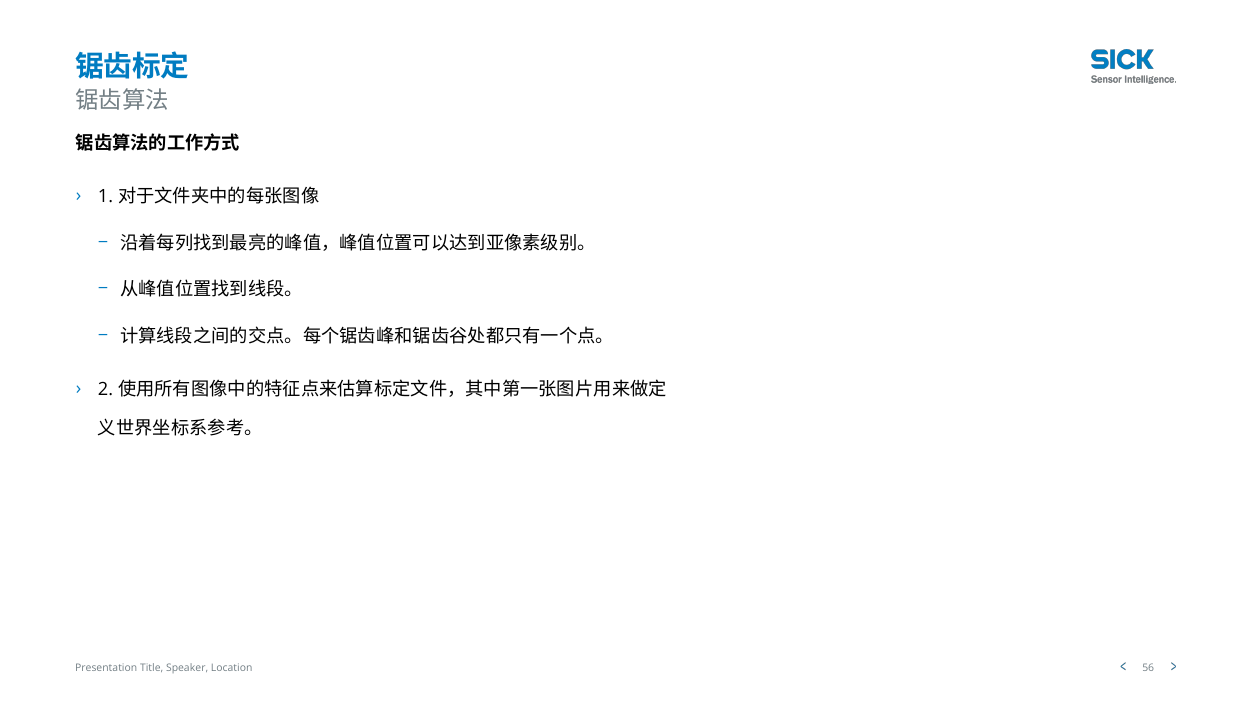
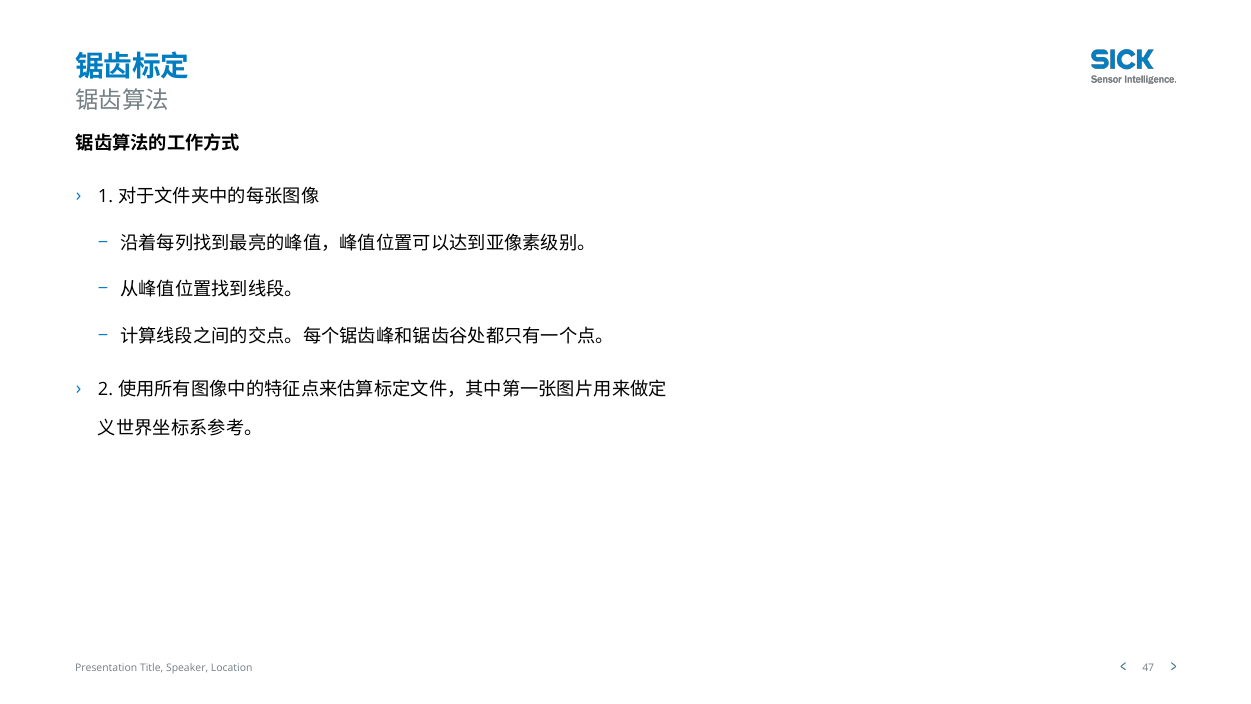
56: 56 -> 47
